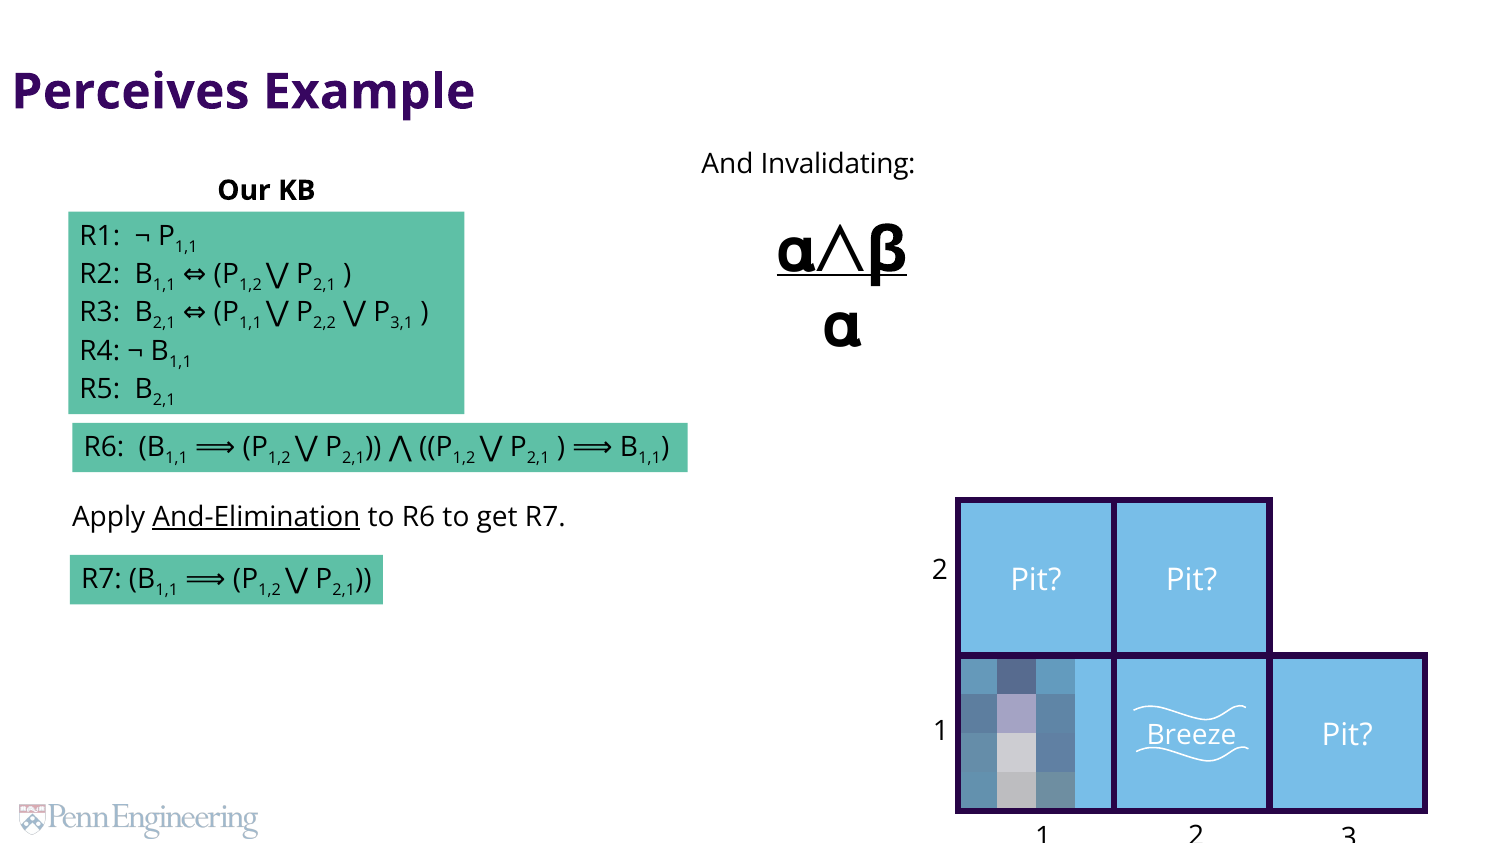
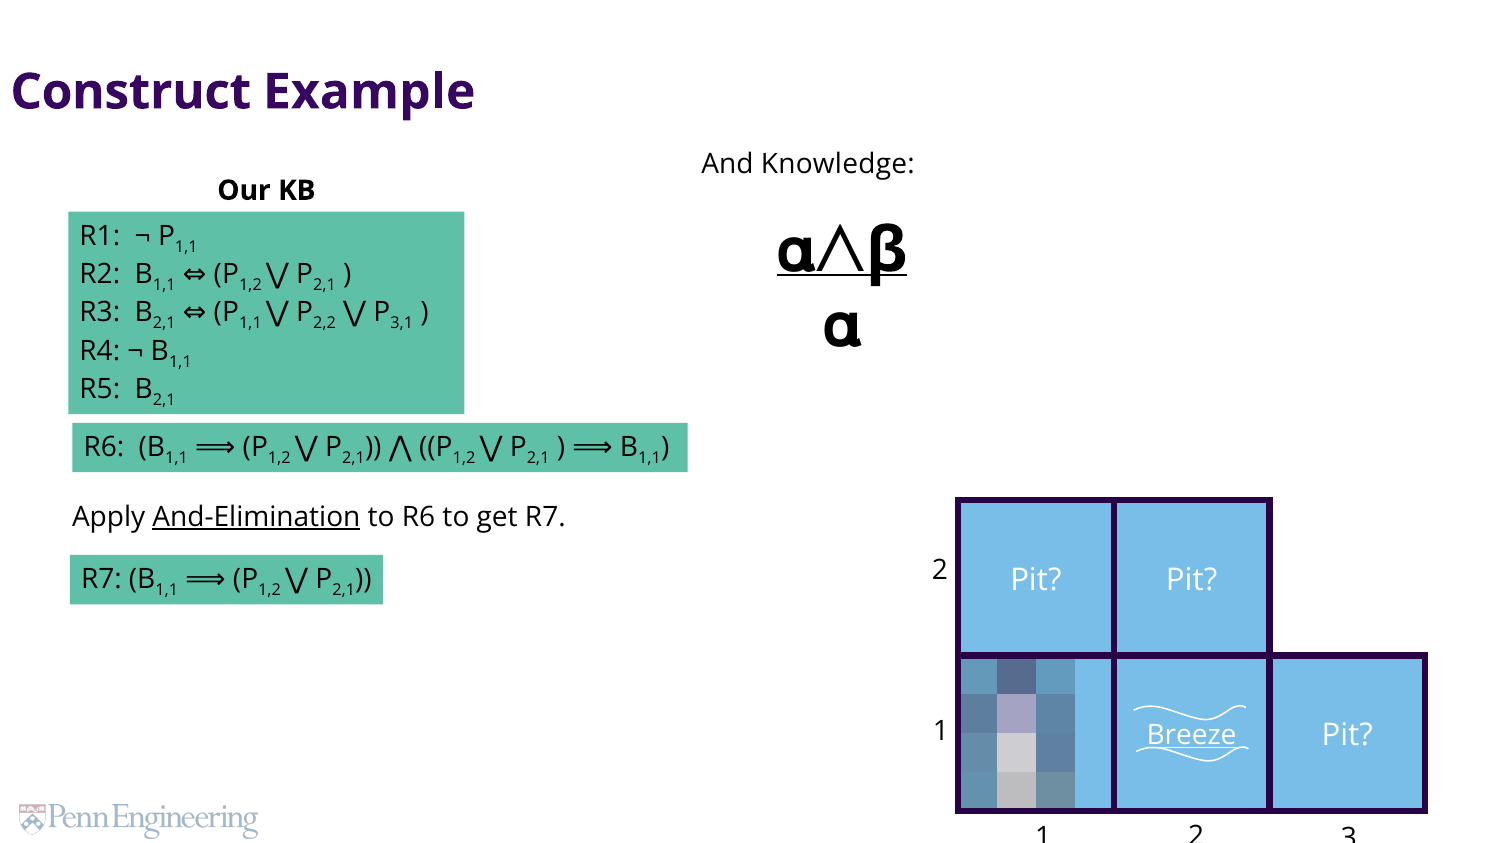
Perceives: Perceives -> Construct
Invalidating: Invalidating -> Knowledge
Breeze underline: none -> present
